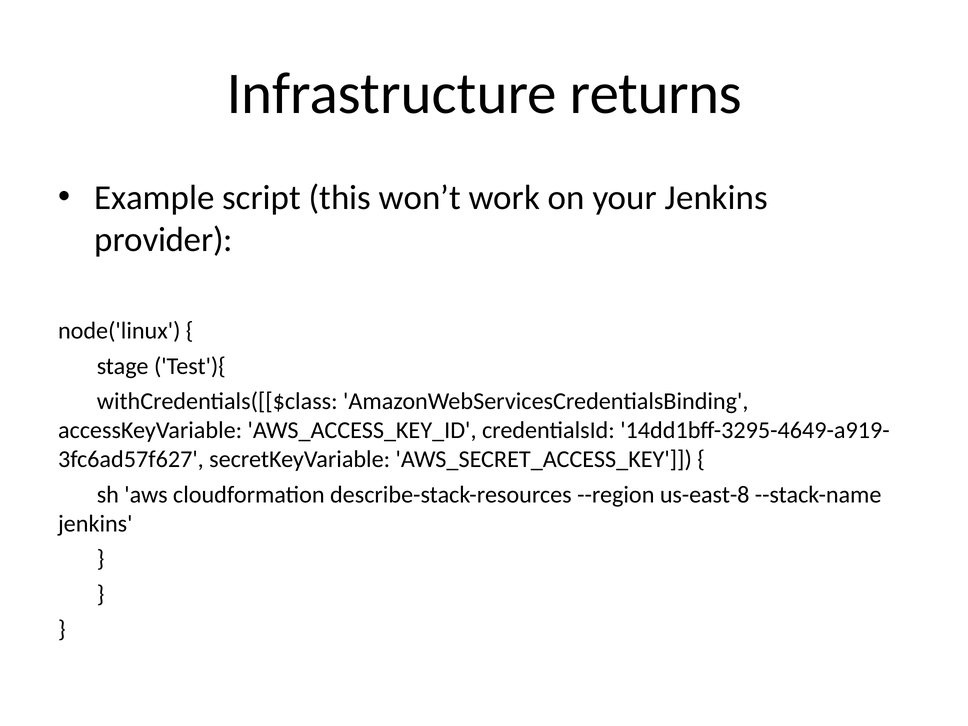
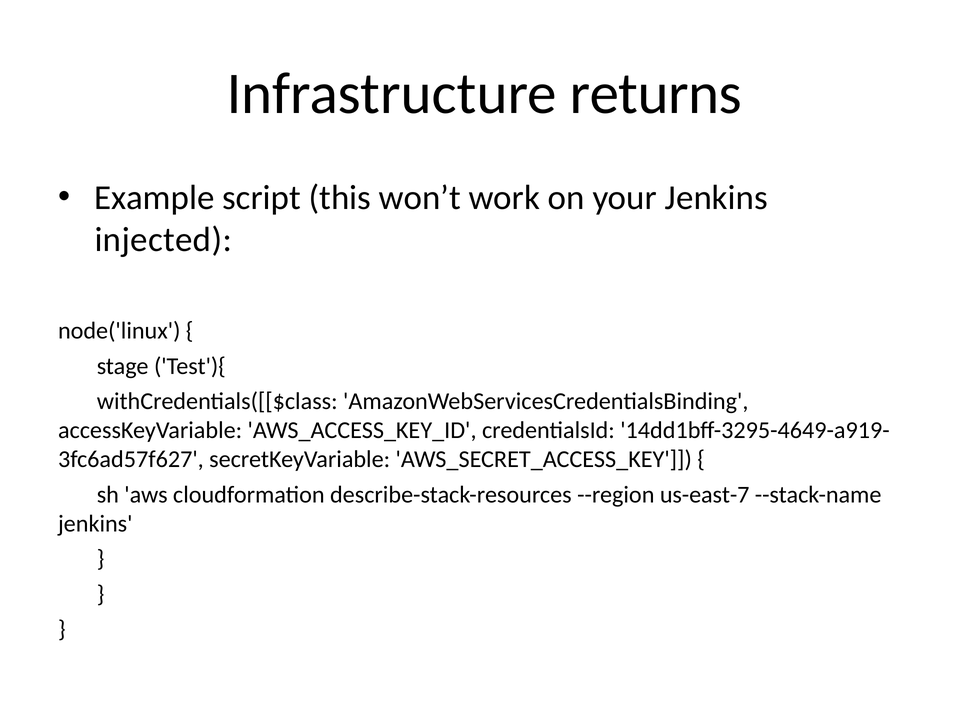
provider: provider -> injected
us-east-8: us-east-8 -> us-east-7
